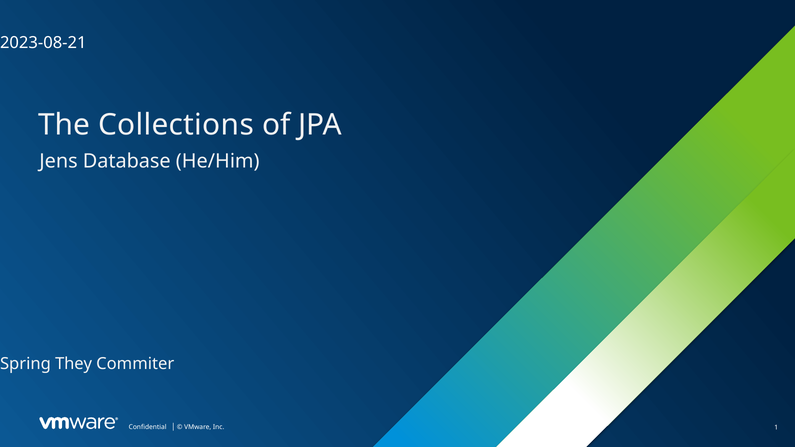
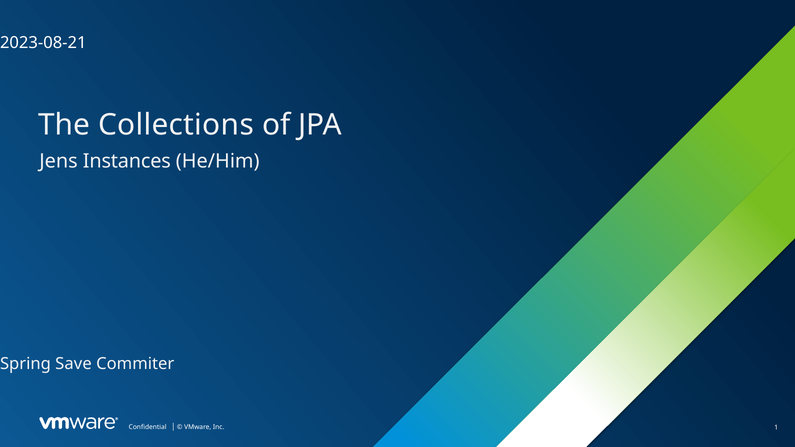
Database: Database -> Instances
They: They -> Save
